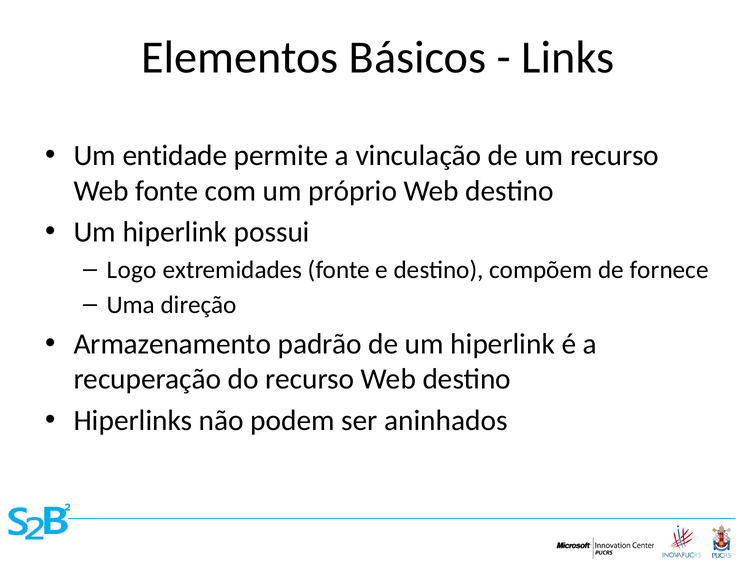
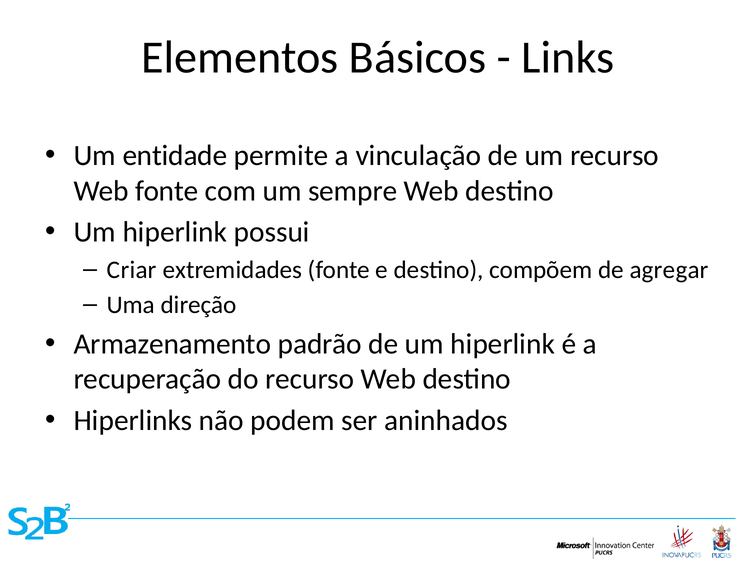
próprio: próprio -> sempre
Logo: Logo -> Criar
fornece: fornece -> agregar
